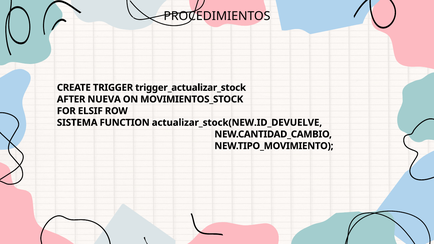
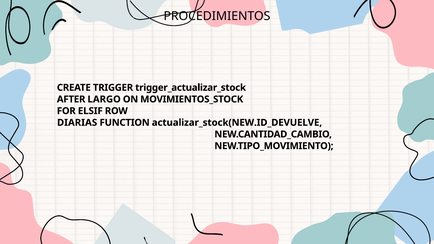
NUEVA: NUEVA -> LARGO
SISTEMA: SISTEMA -> DIARIAS
